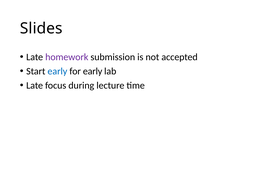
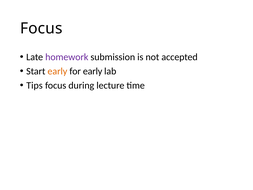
Slides at (41, 28): Slides -> Focus
early at (57, 71) colour: blue -> orange
Late at (35, 85): Late -> Tips
